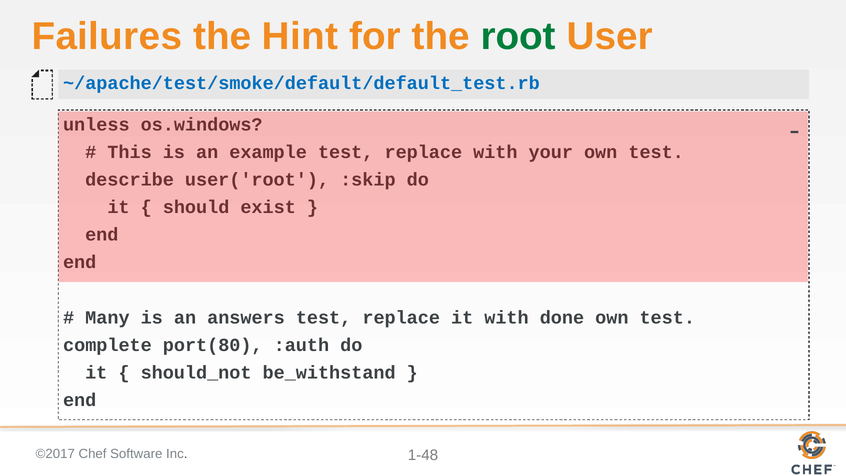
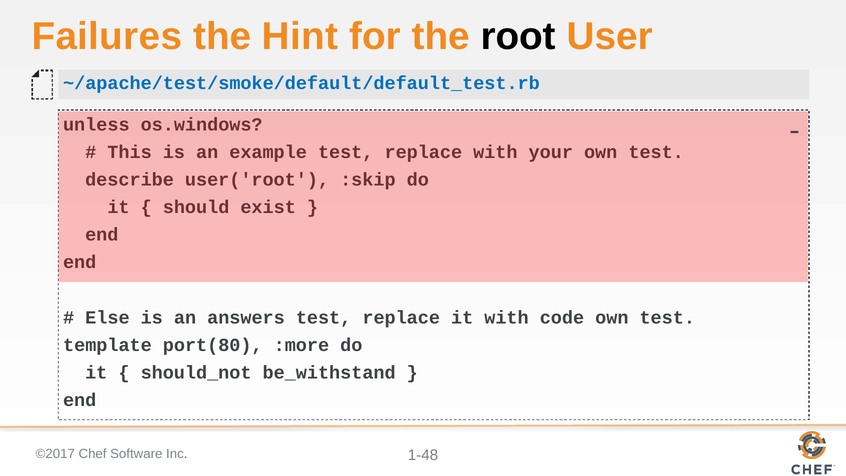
root colour: green -> black
Many: Many -> Else
done: done -> code
complete: complete -> template
:auth: :auth -> :more
